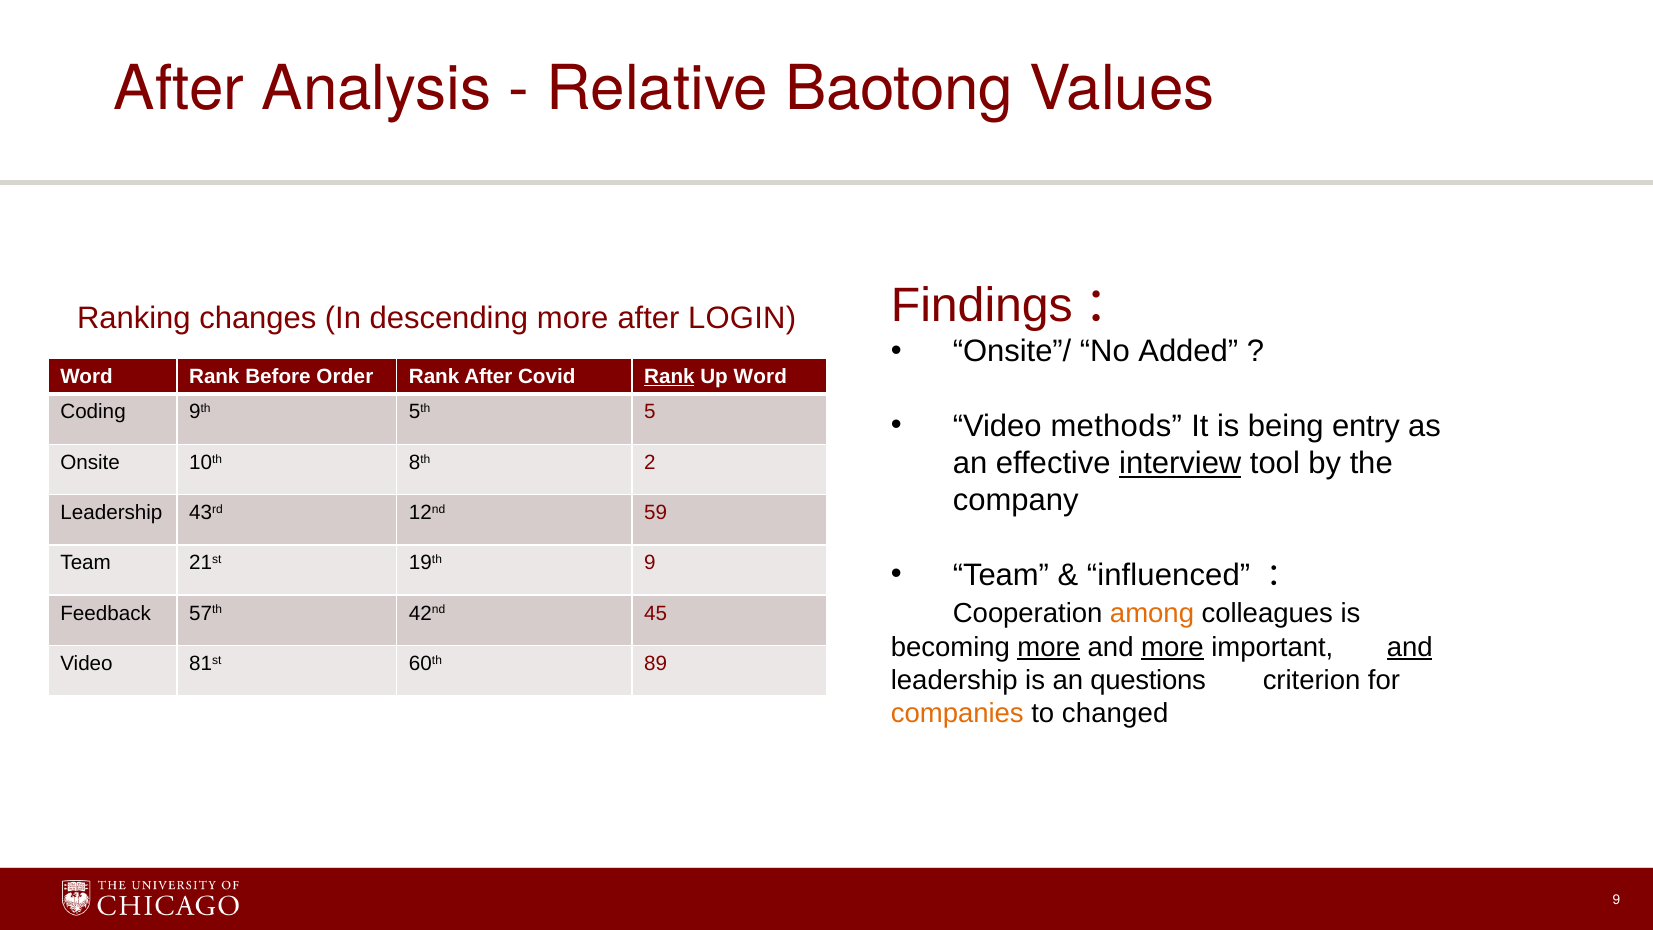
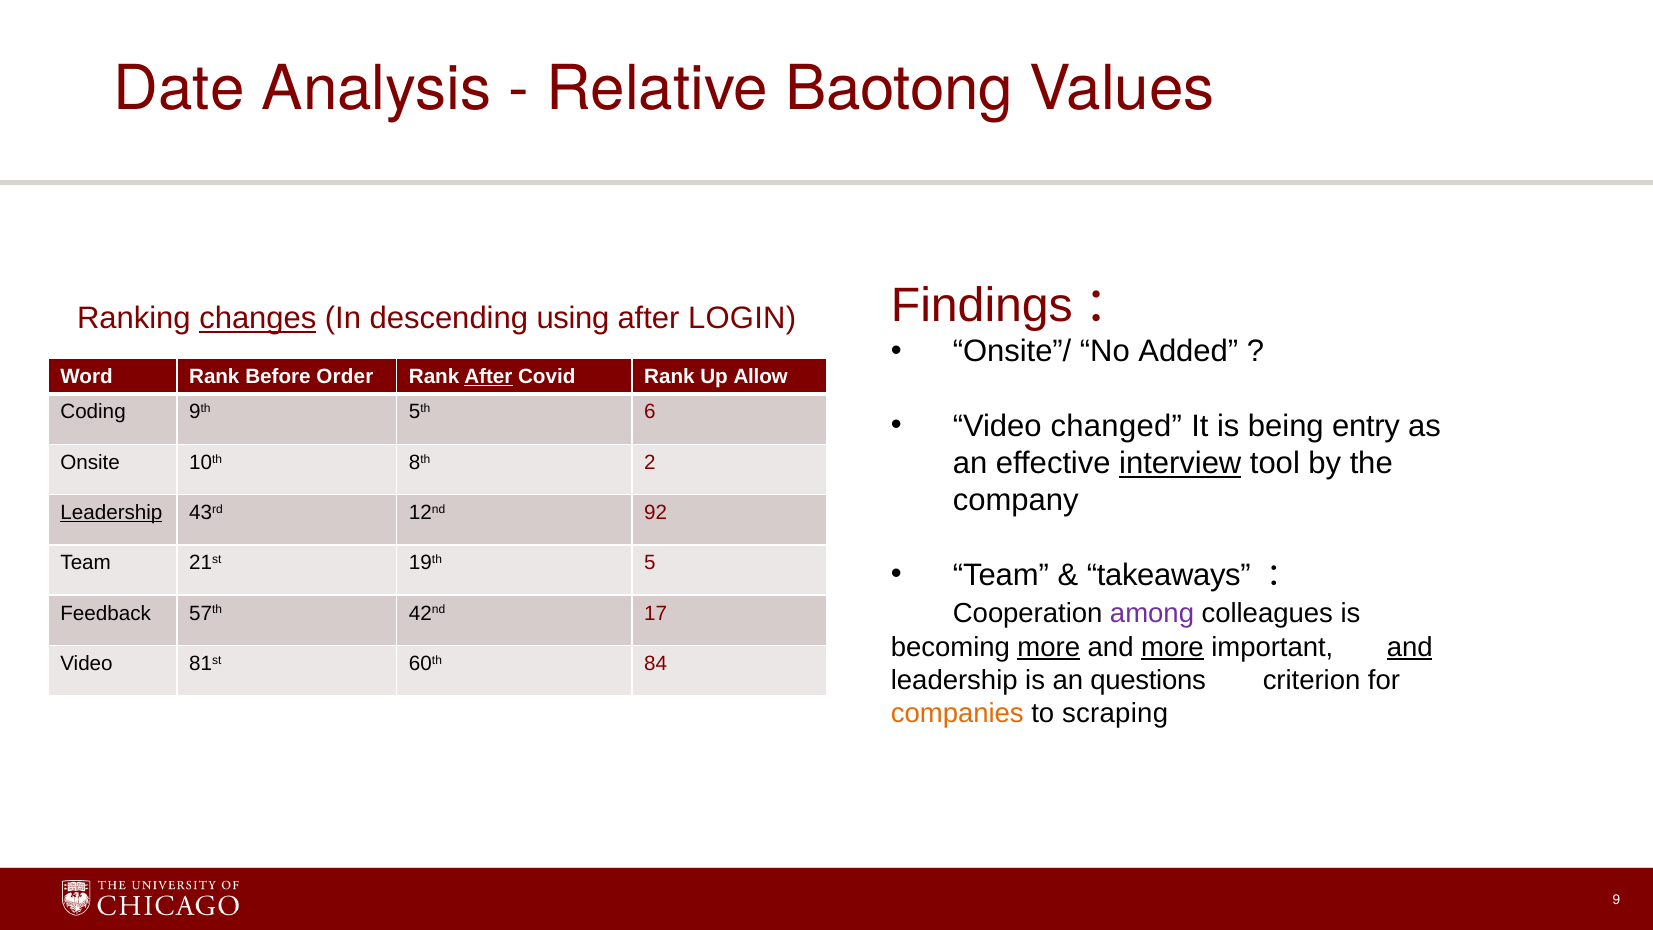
After at (179, 89): After -> Date
changes underline: none -> present
descending more: more -> using
After at (488, 376) underline: none -> present
Rank at (669, 376) underline: present -> none
Up Word: Word -> Allow
5: 5 -> 6
methods: methods -> changed
Leadership at (111, 513) underline: none -> present
59: 59 -> 92
19th 9: 9 -> 5
influenced: influenced -> takeaways
among colour: orange -> purple
45: 45 -> 17
89: 89 -> 84
changed: changed -> scraping
